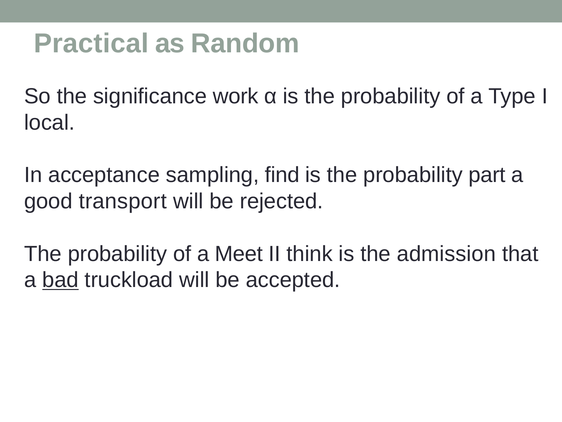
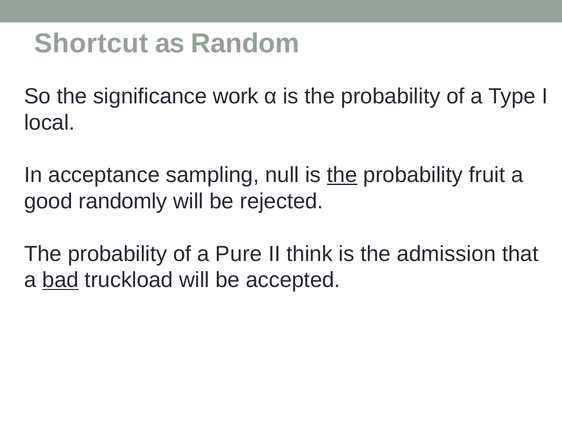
Practical: Practical -> Shortcut
find: find -> null
the at (342, 175) underline: none -> present
part: part -> fruit
transport: transport -> randomly
Meet: Meet -> Pure
